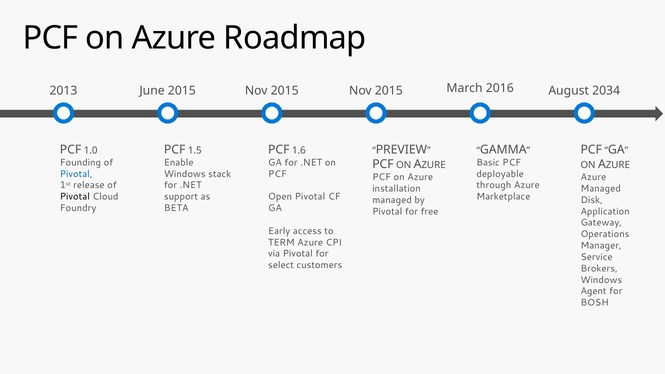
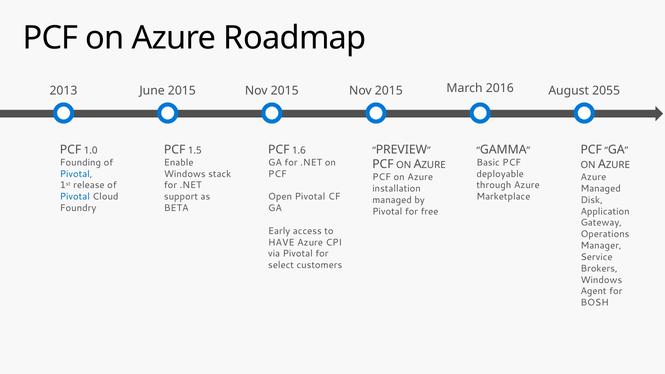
2034: 2034 -> 2055
Pivotal at (75, 197) colour: black -> blue
TERM: TERM -> HAVE
